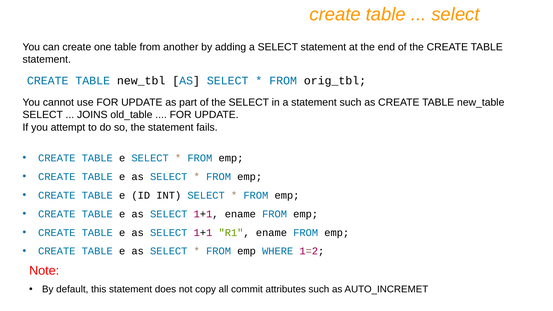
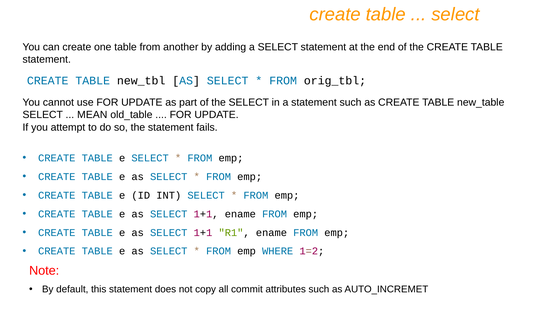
JOINS: JOINS -> MEAN
